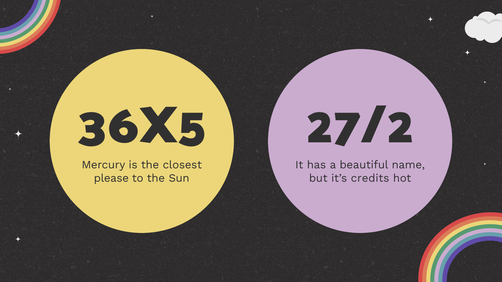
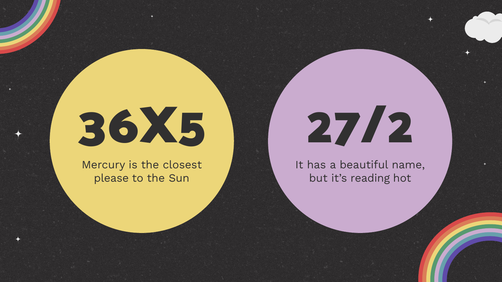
credits: credits -> reading
